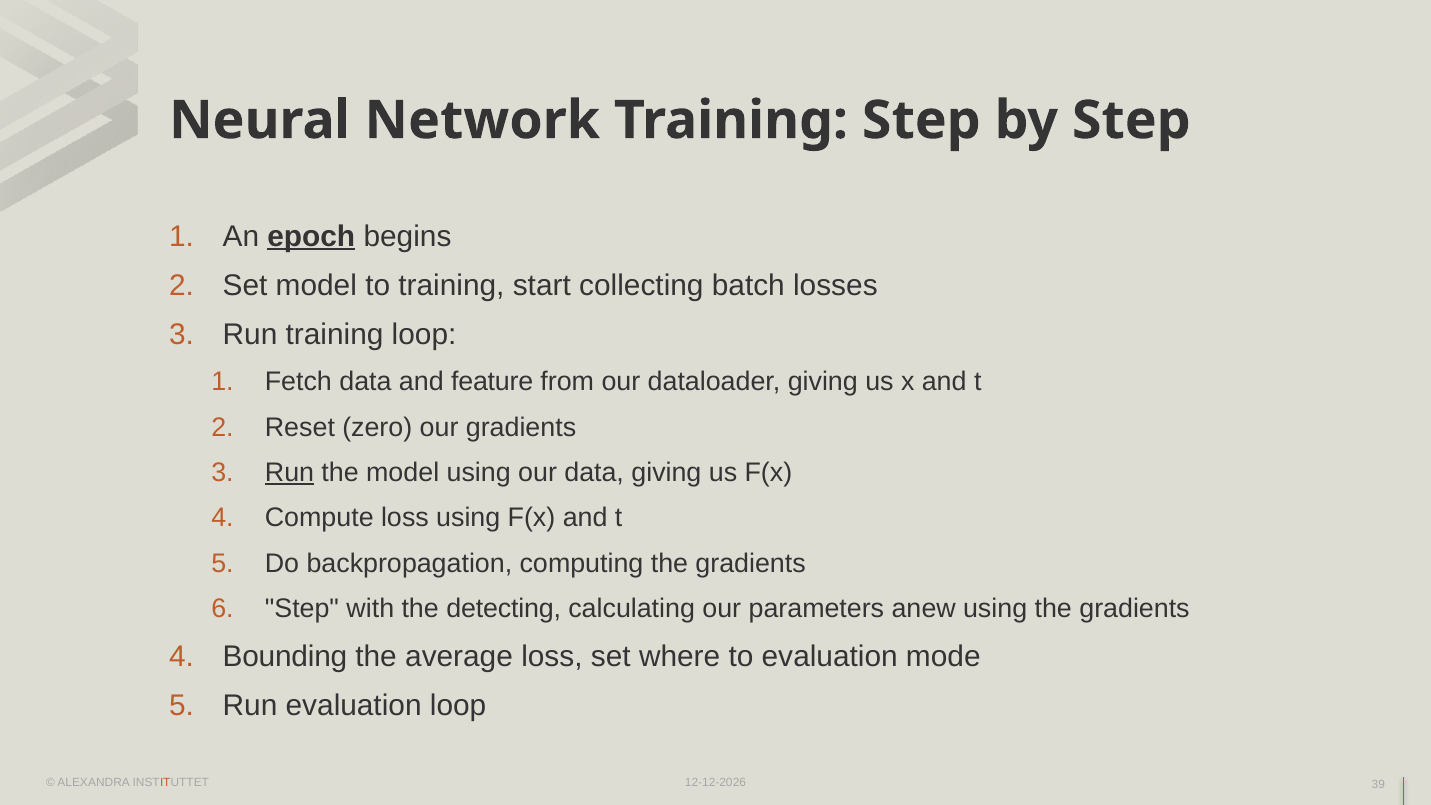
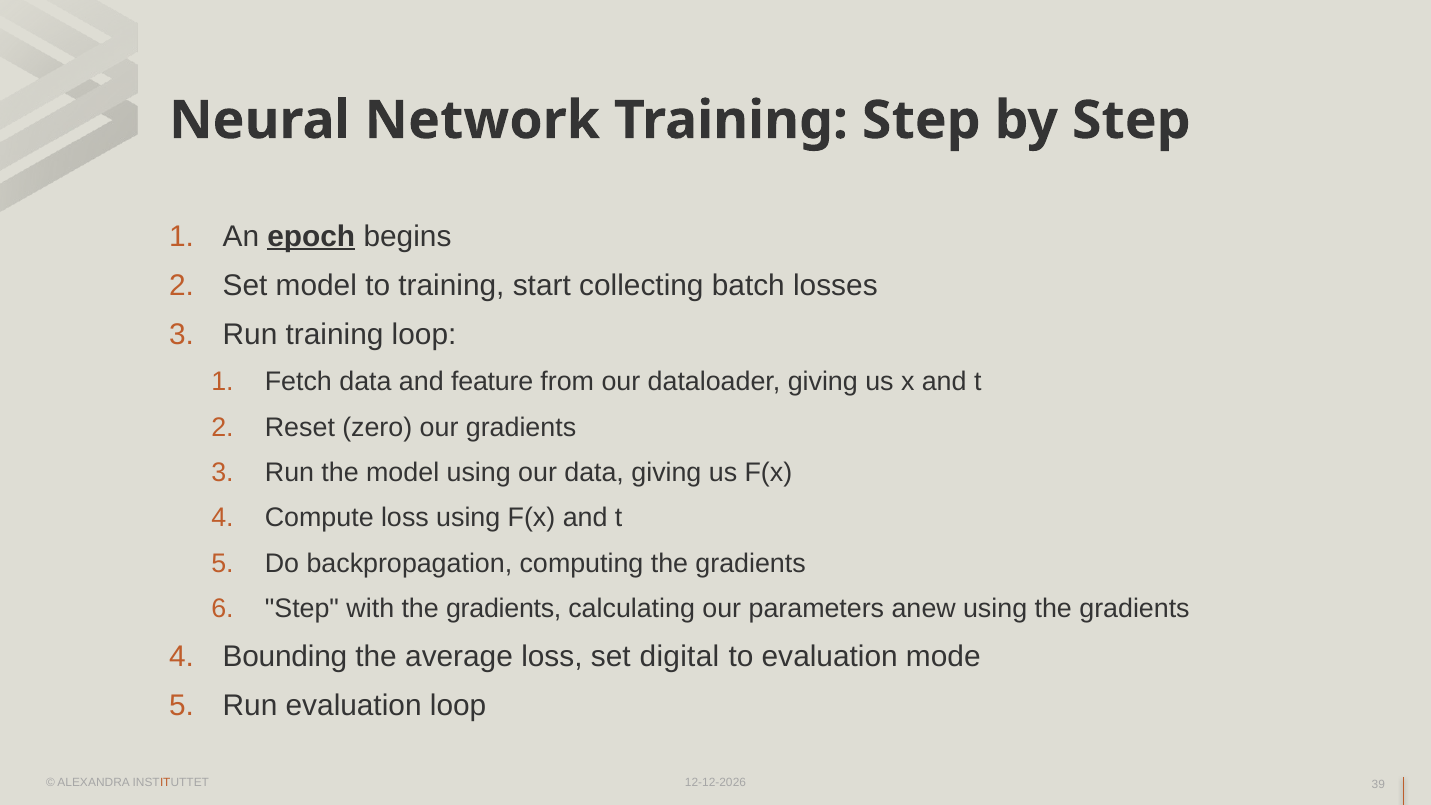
Run at (289, 473) underline: present -> none
with the detecting: detecting -> gradients
where: where -> digital
